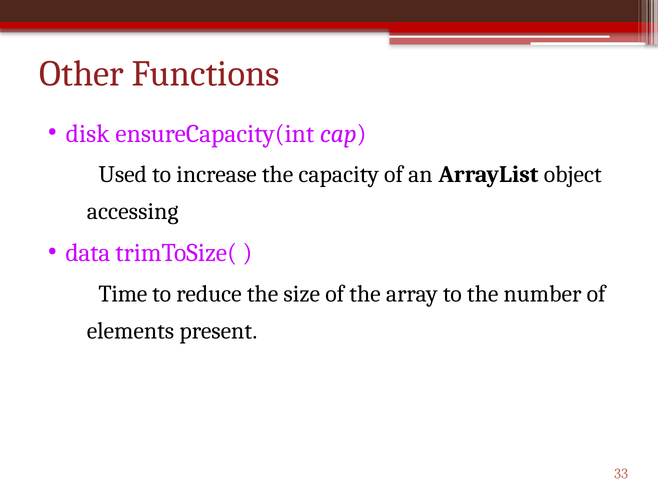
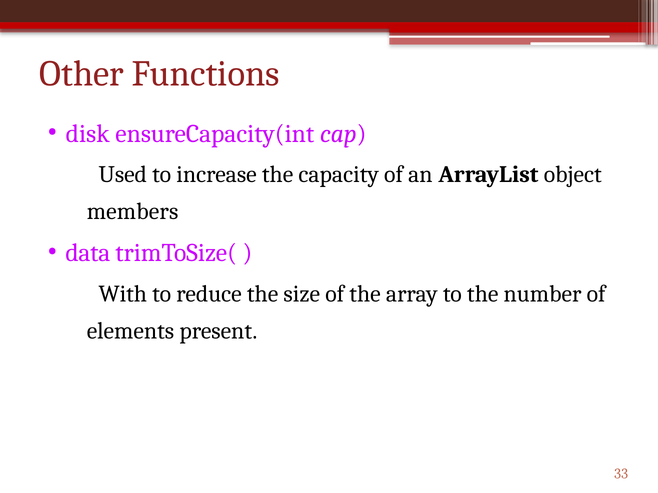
accessing: accessing -> members
Time: Time -> With
